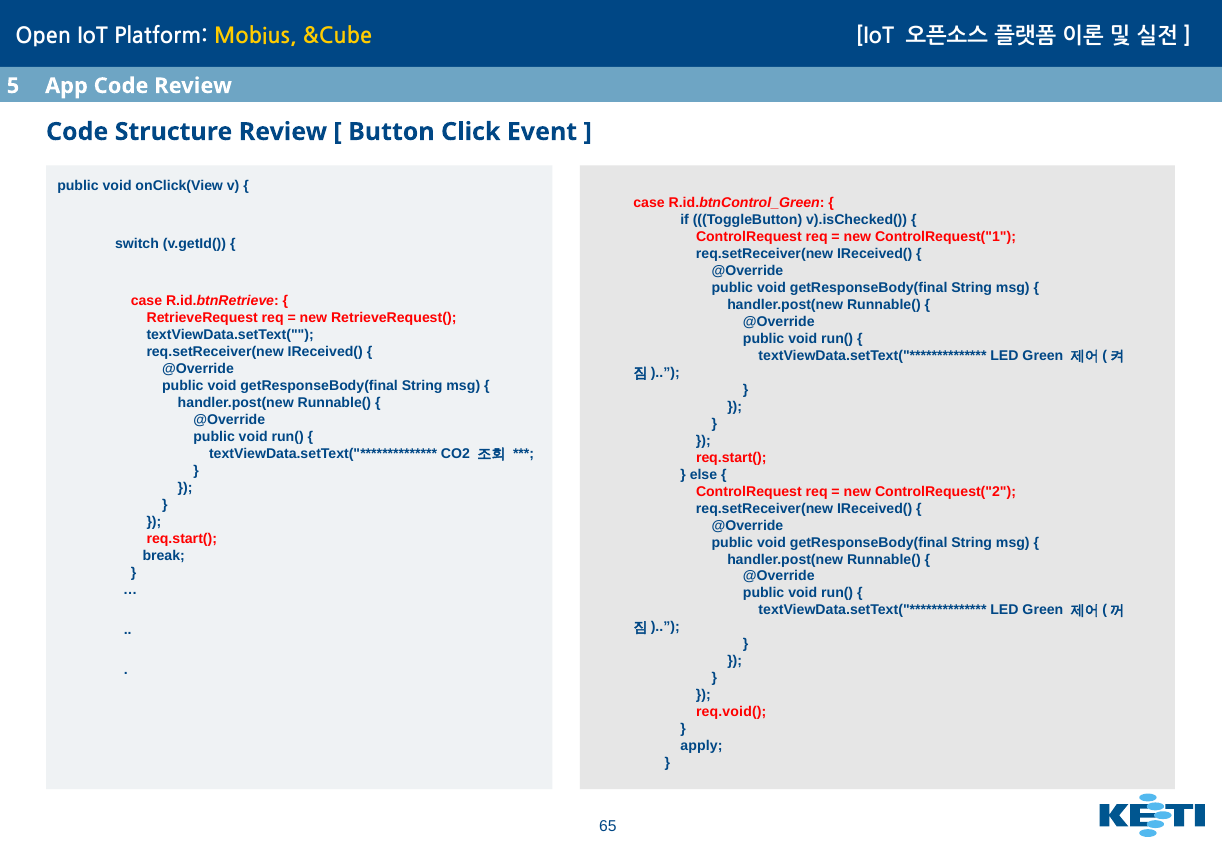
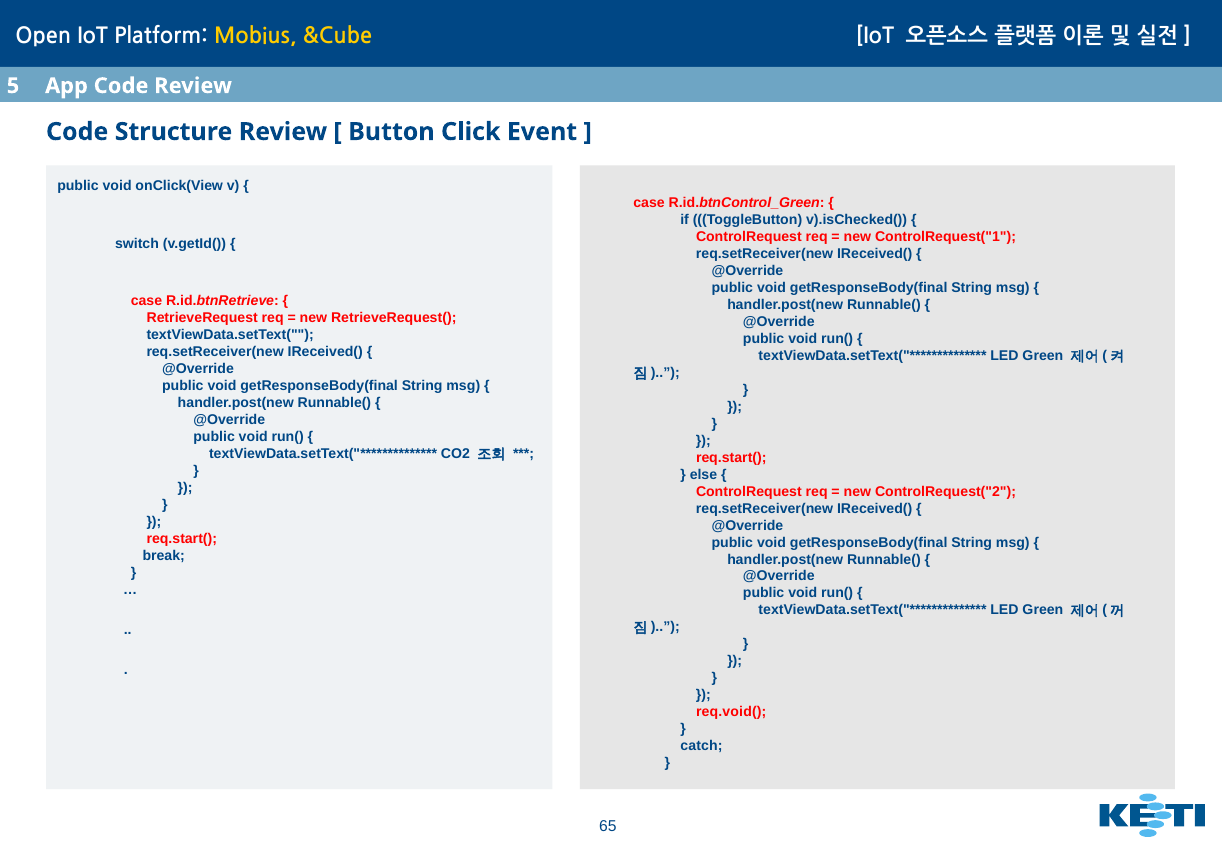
apply: apply -> catch
